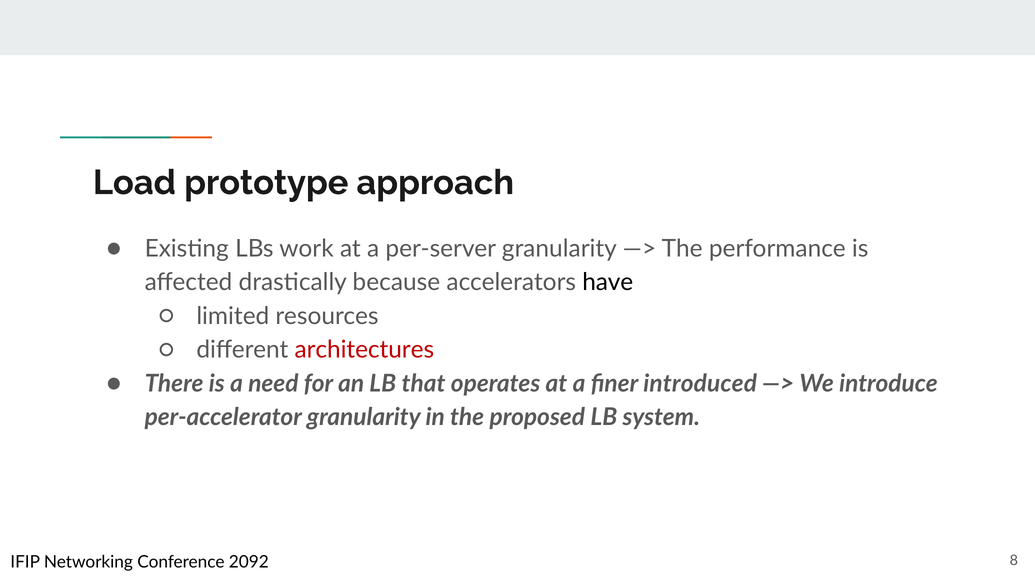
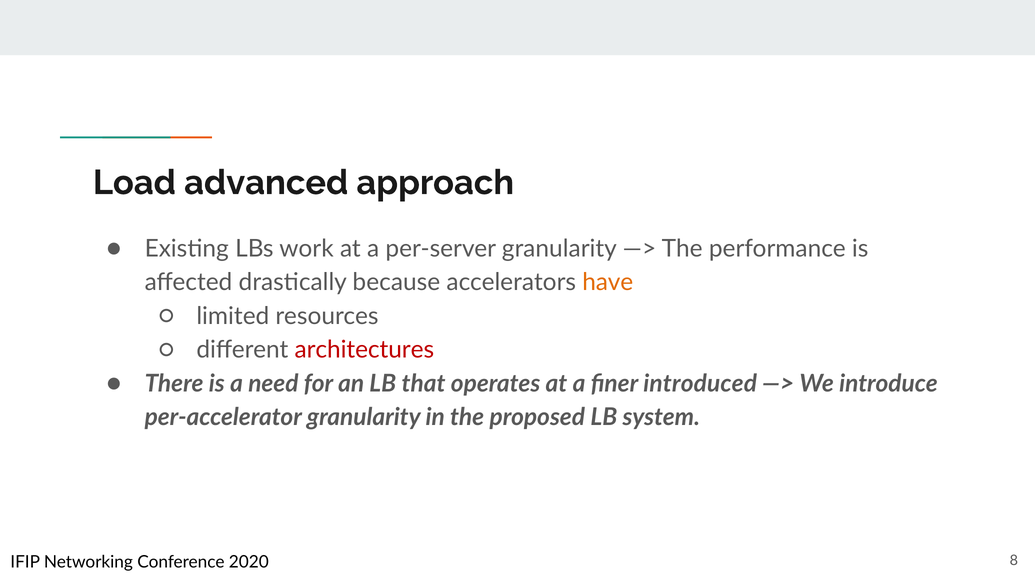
prototype: prototype -> advanced
have colour: black -> orange
2092: 2092 -> 2020
